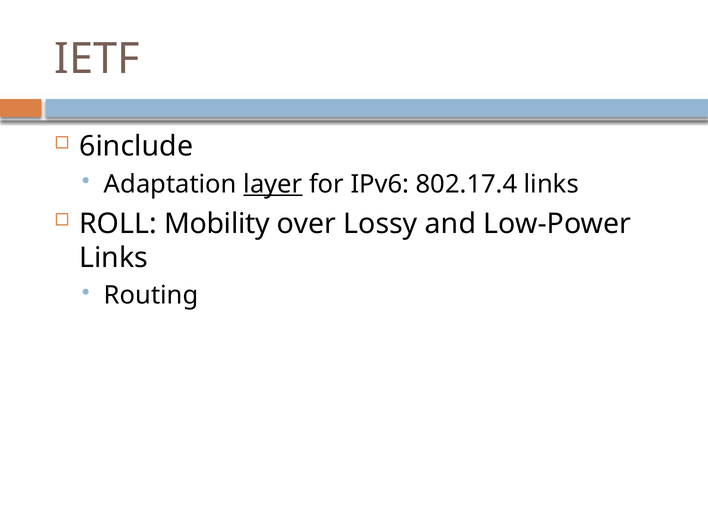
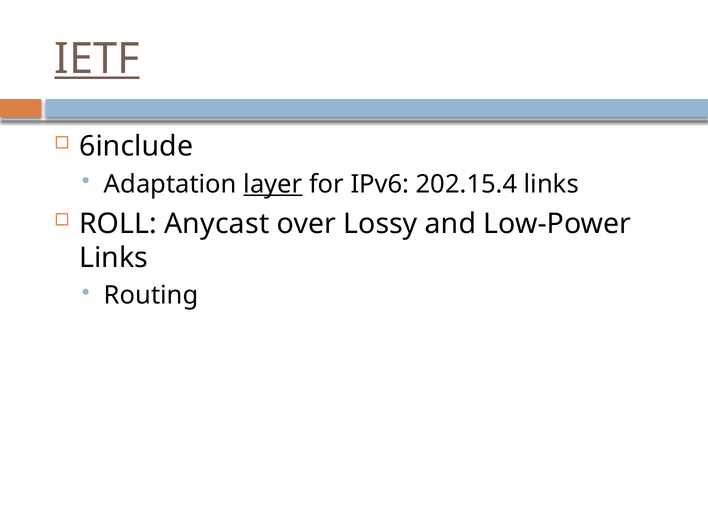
IETF underline: none -> present
802.17.4: 802.17.4 -> 202.15.4
Mobility: Mobility -> Anycast
